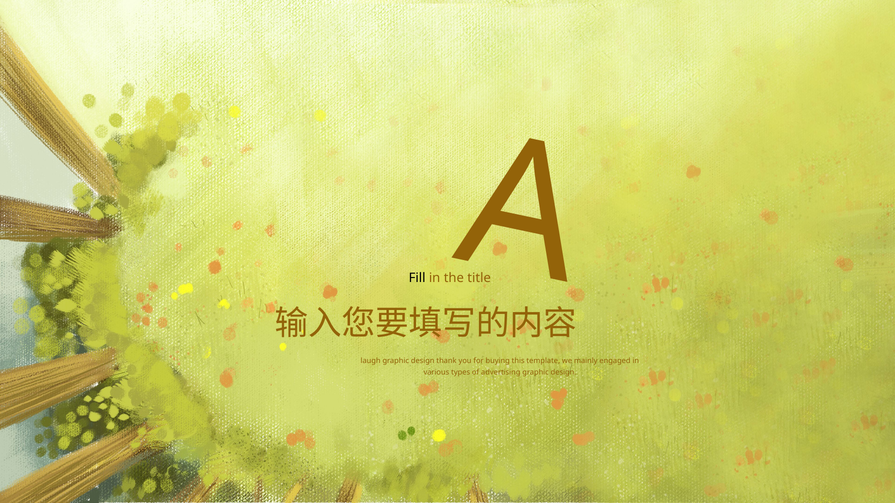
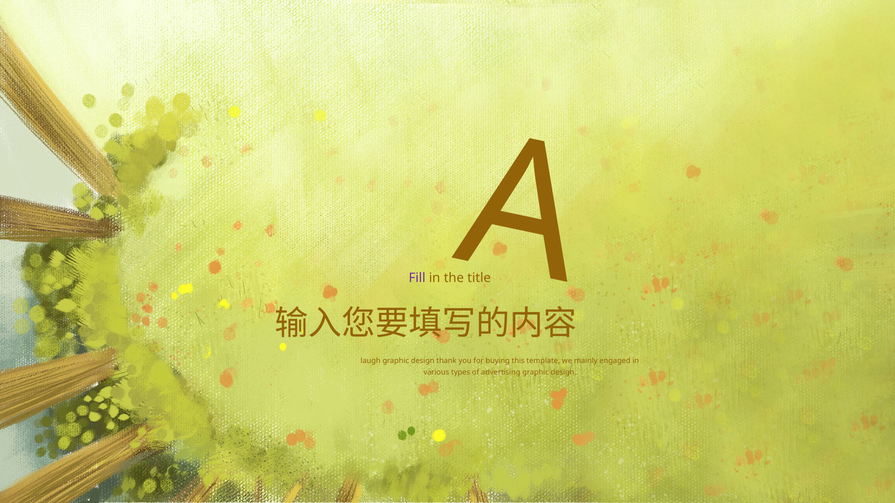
Fill colour: black -> purple
